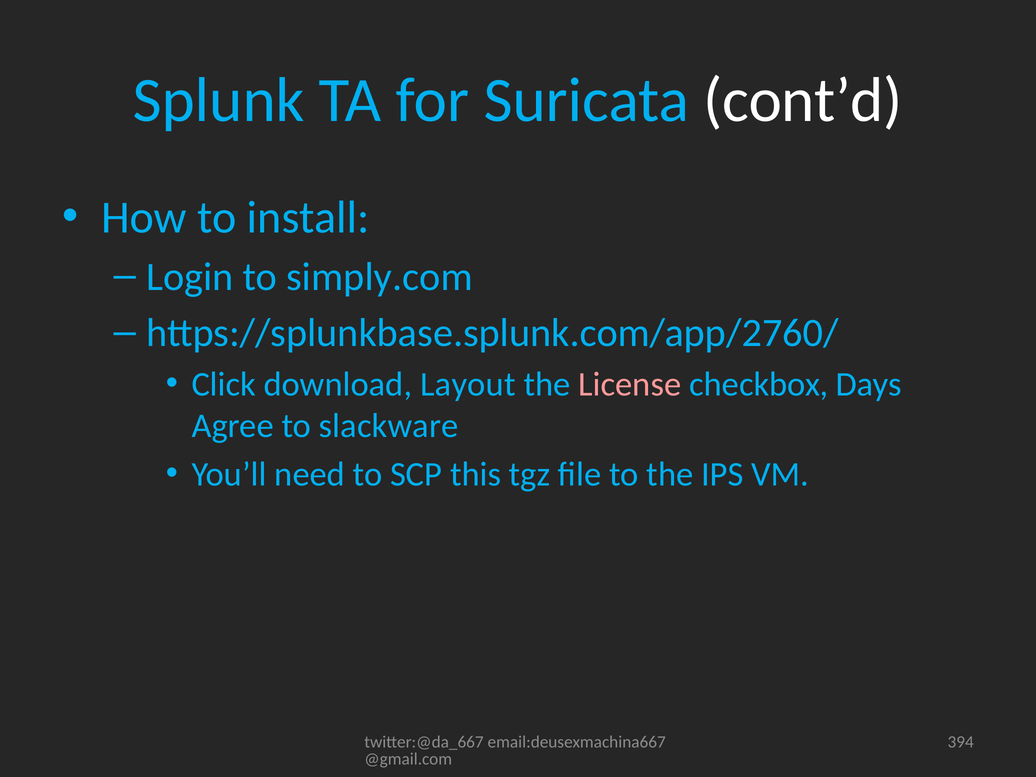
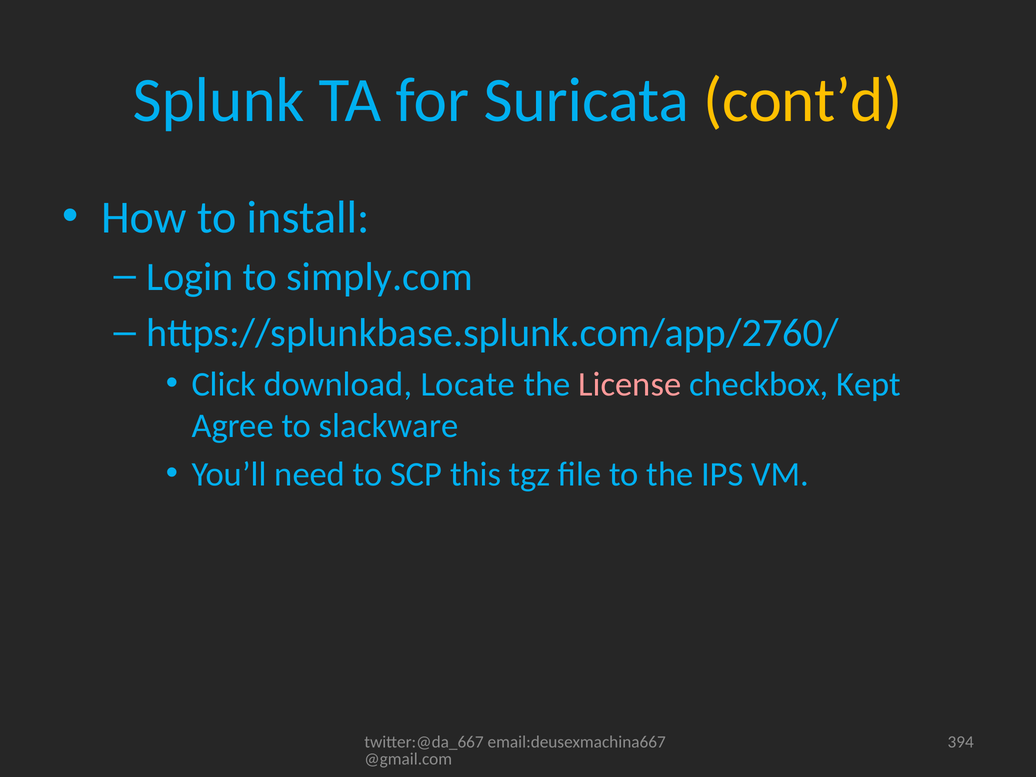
cont’d colour: white -> yellow
Layout: Layout -> Locate
Days: Days -> Kept
